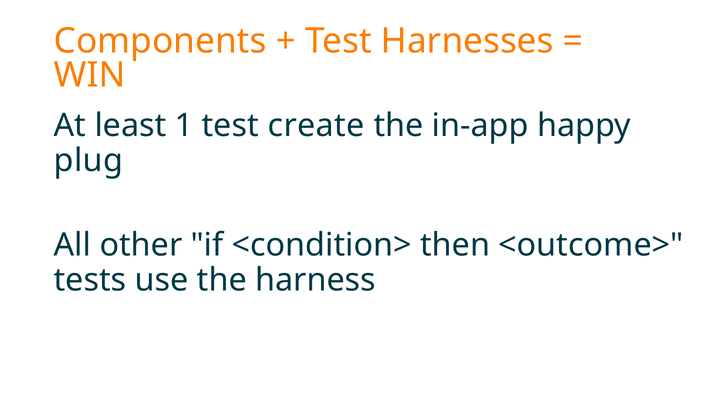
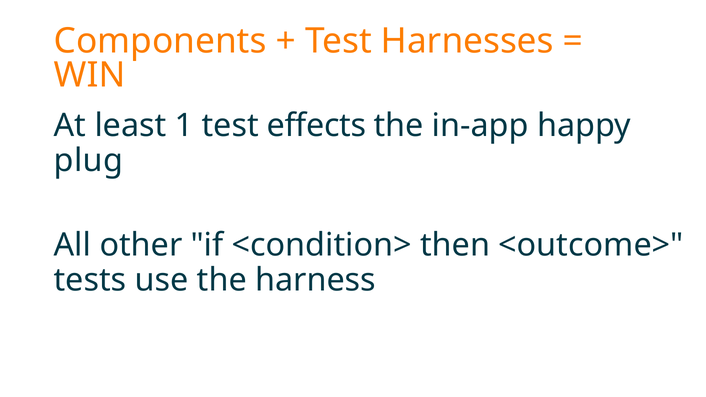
create: create -> effects
